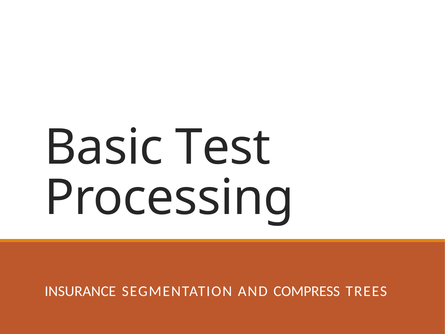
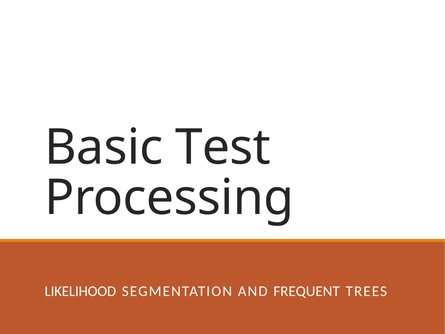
INSURANCE: INSURANCE -> LIKELIHOOD
COMPRESS: COMPRESS -> FREQUENT
